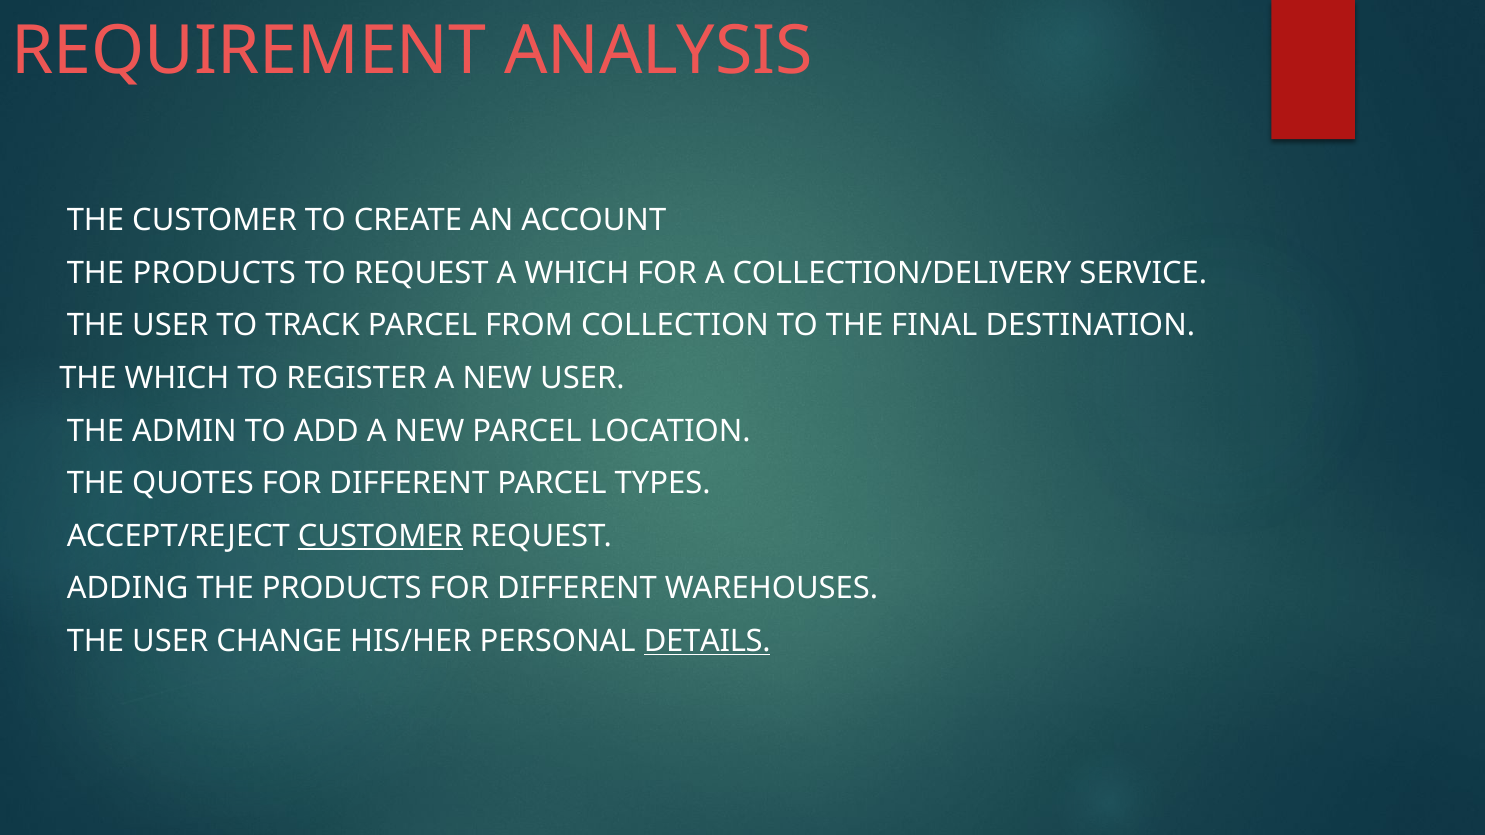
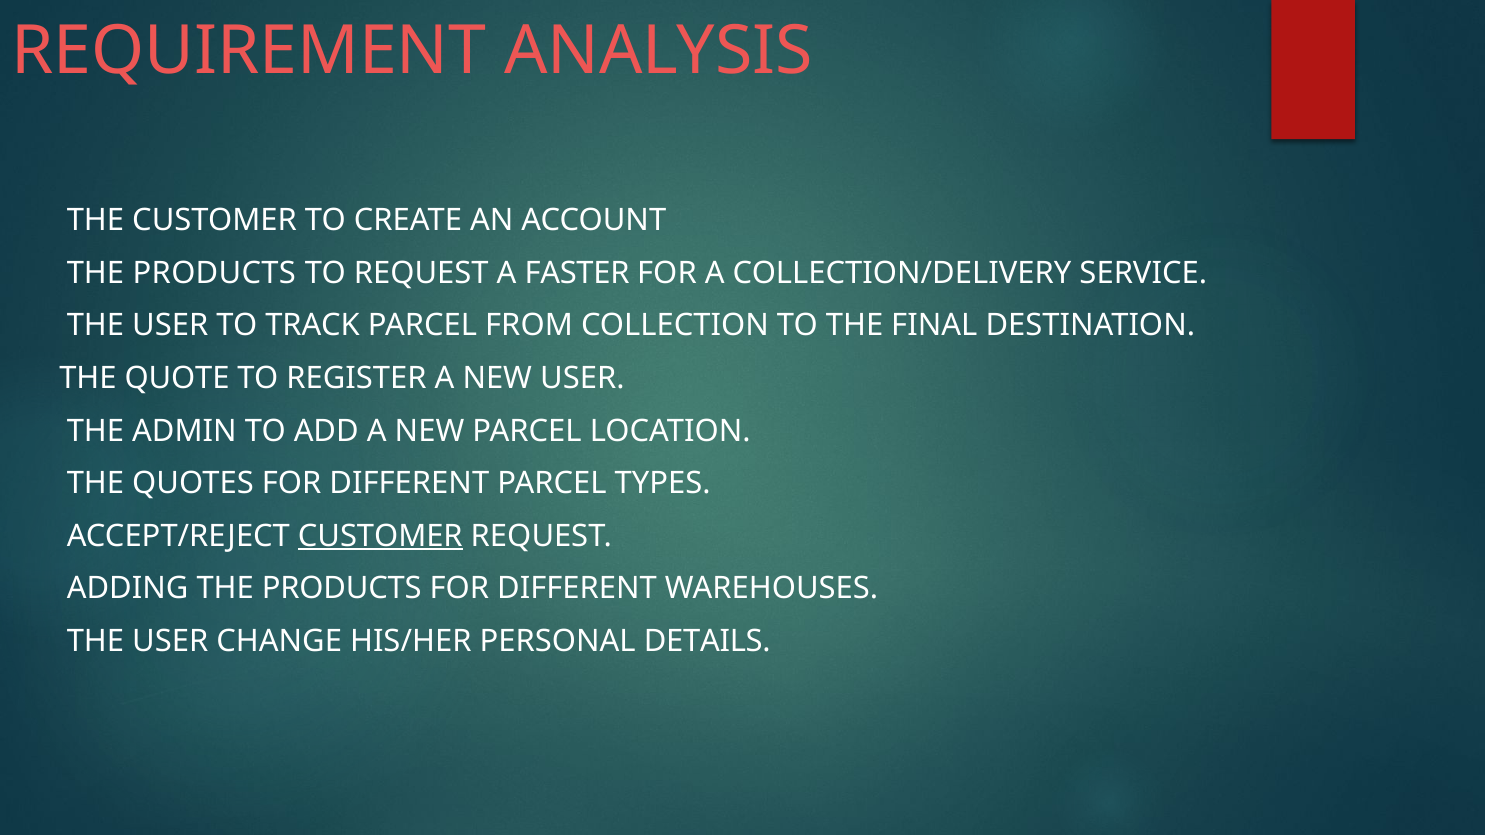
A WHICH: WHICH -> FASTER
THE WHICH: WHICH -> QUOTE
DETAILS underline: present -> none
